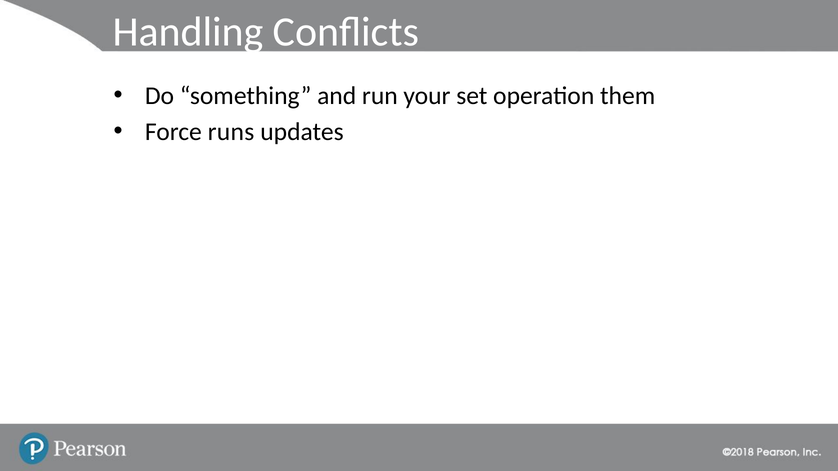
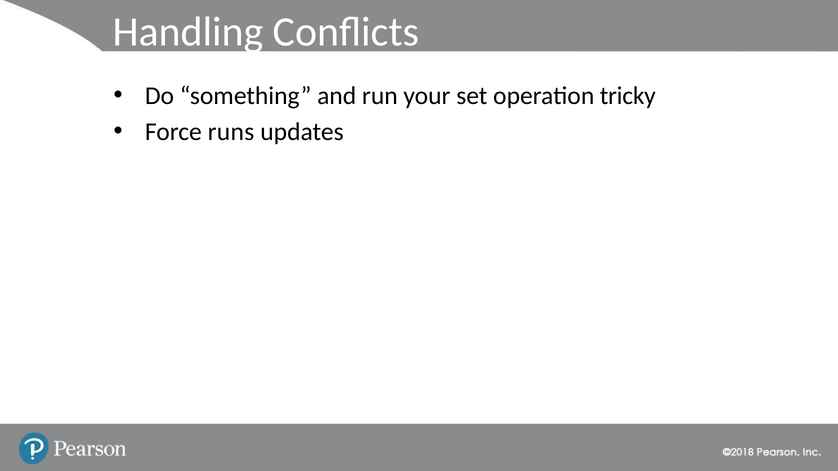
them: them -> tricky
